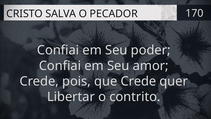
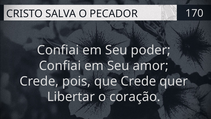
contrito: contrito -> coração
